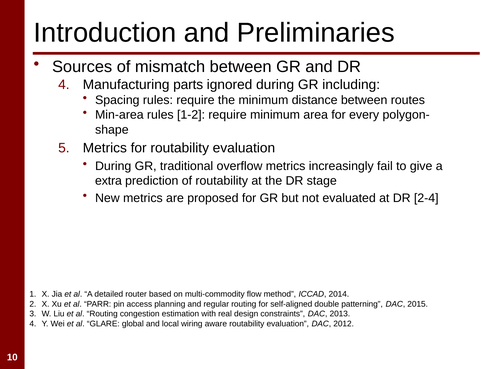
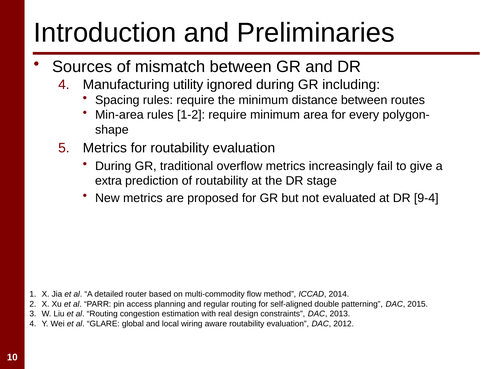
parts: parts -> utility
2-4: 2-4 -> 9-4
